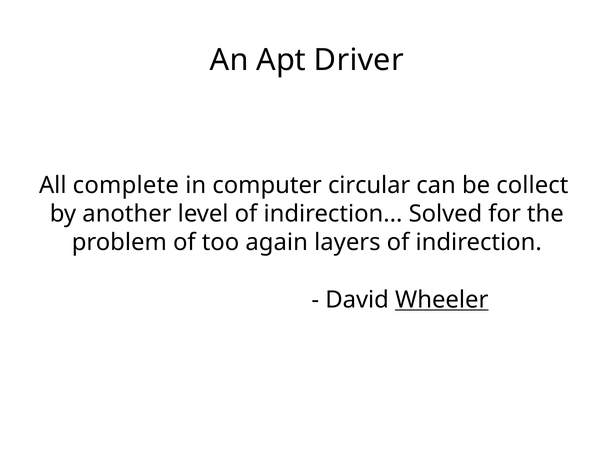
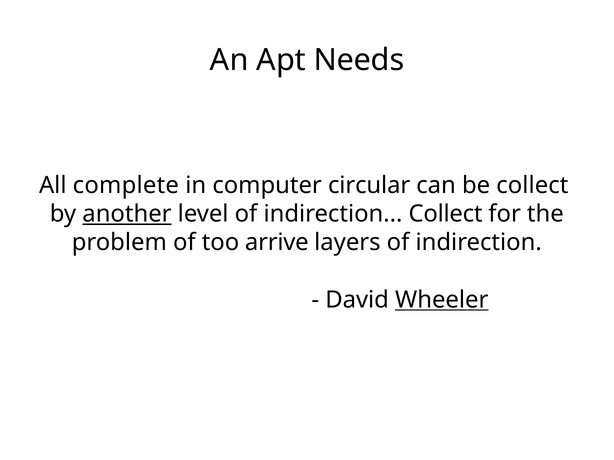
Driver: Driver -> Needs
another underline: none -> present
indirection Solved: Solved -> Collect
again: again -> arrive
